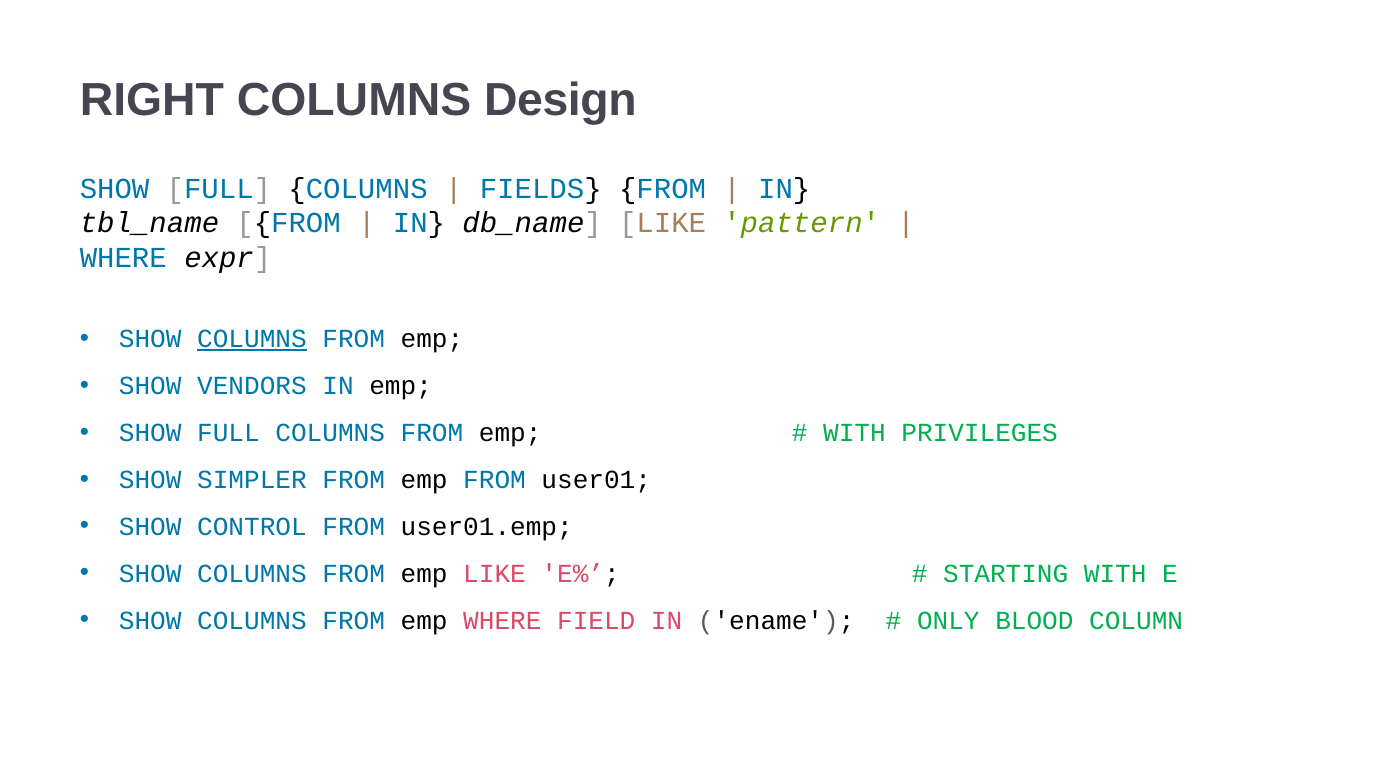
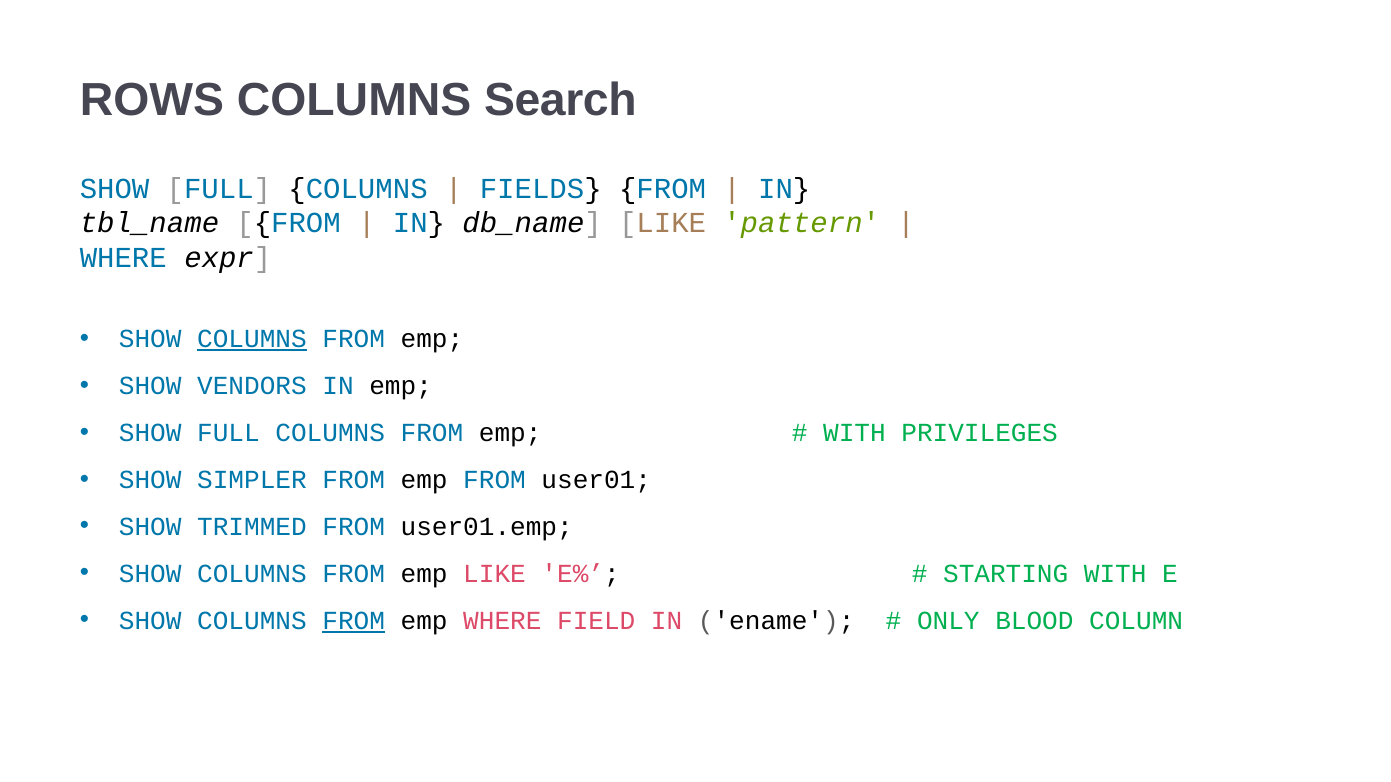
RIGHT: RIGHT -> ROWS
Design: Design -> Search
CONTROL: CONTROL -> TRIMMED
FROM at (354, 621) underline: none -> present
